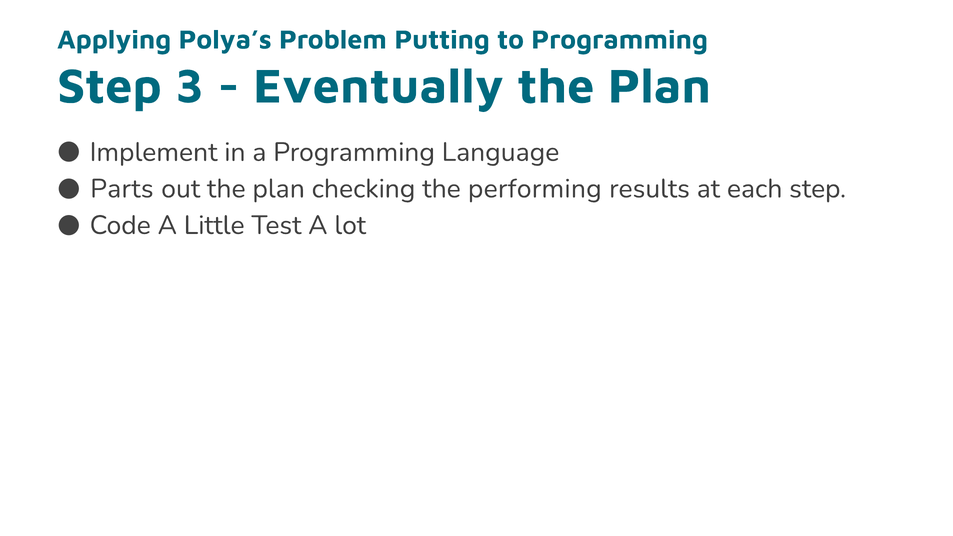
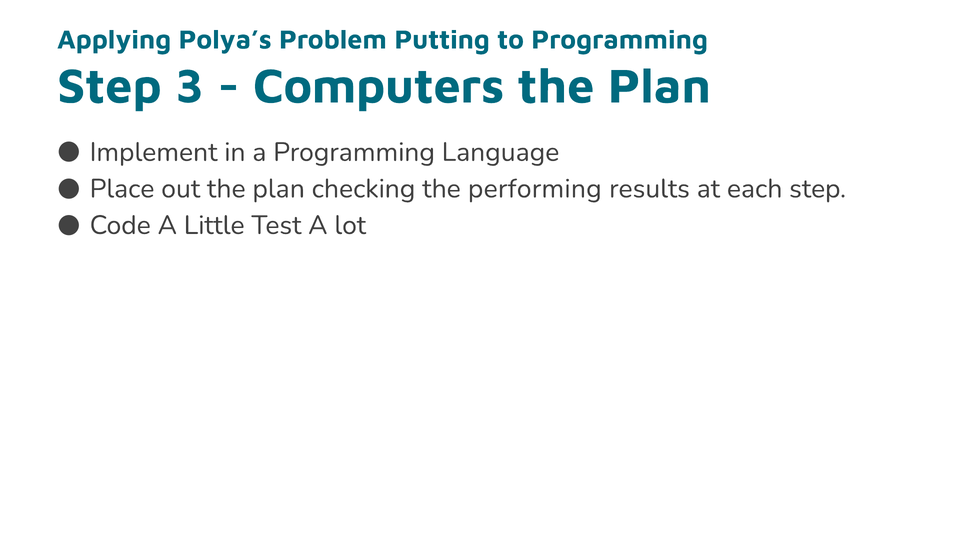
Eventually: Eventually -> Computers
Parts: Parts -> Place
